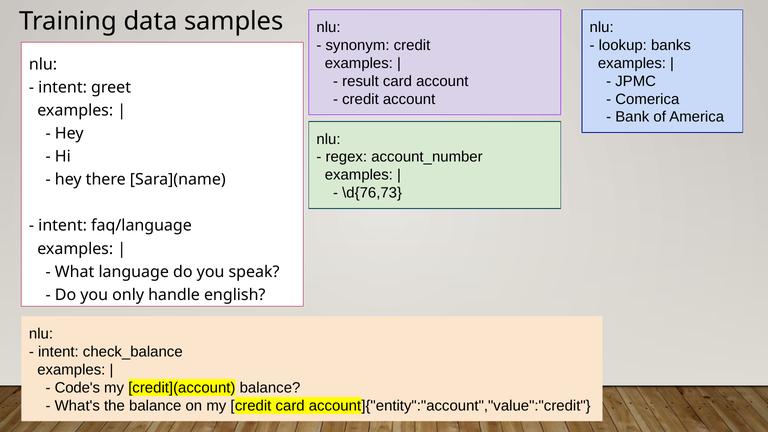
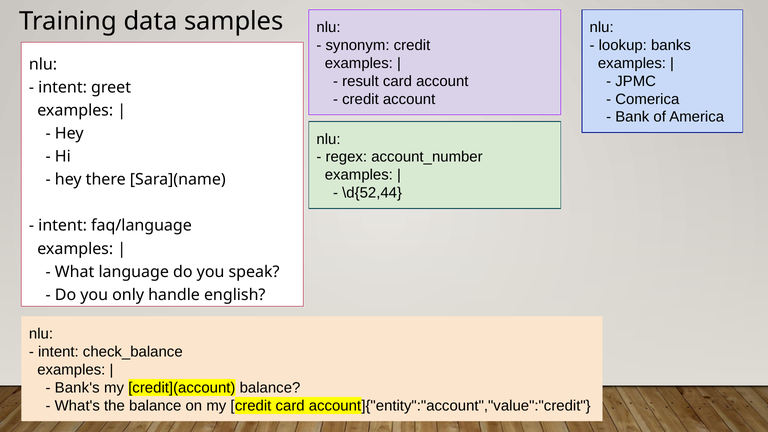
\d{76,73: \d{76,73 -> \d{52,44
Code's: Code's -> Bank's
